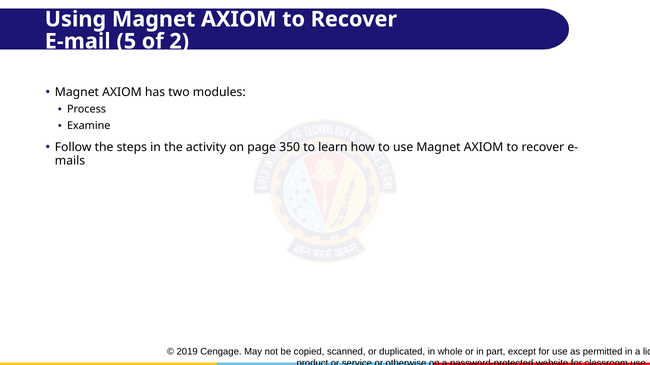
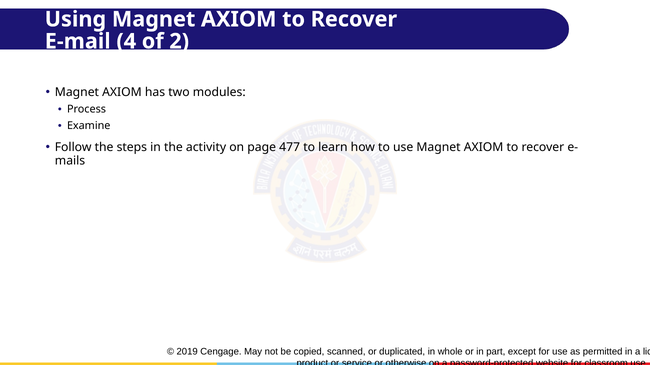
5: 5 -> 4
350: 350 -> 477
